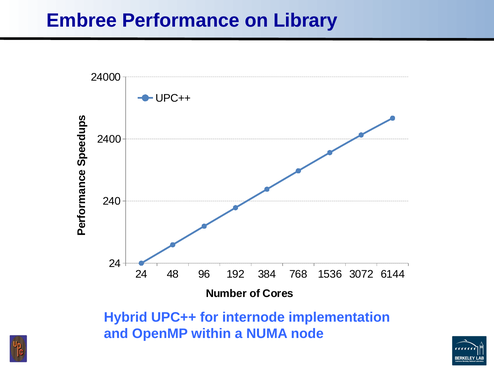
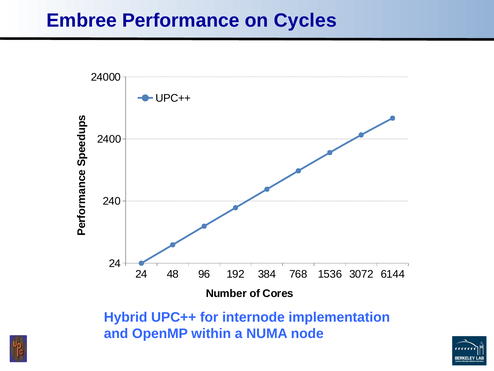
Library: Library -> Cycles
